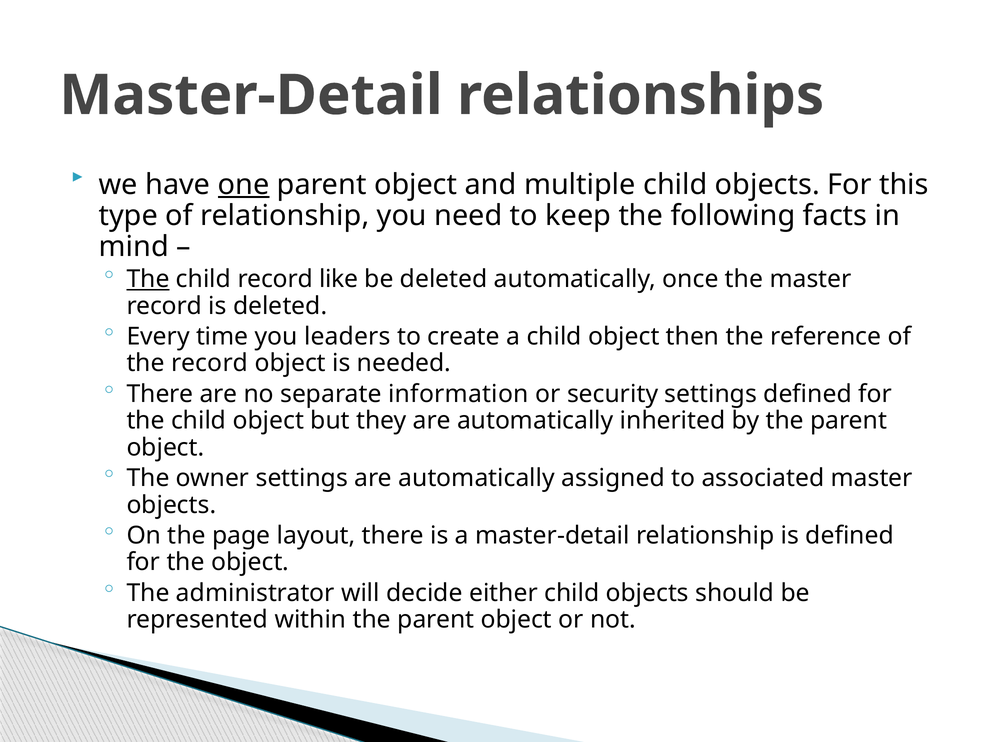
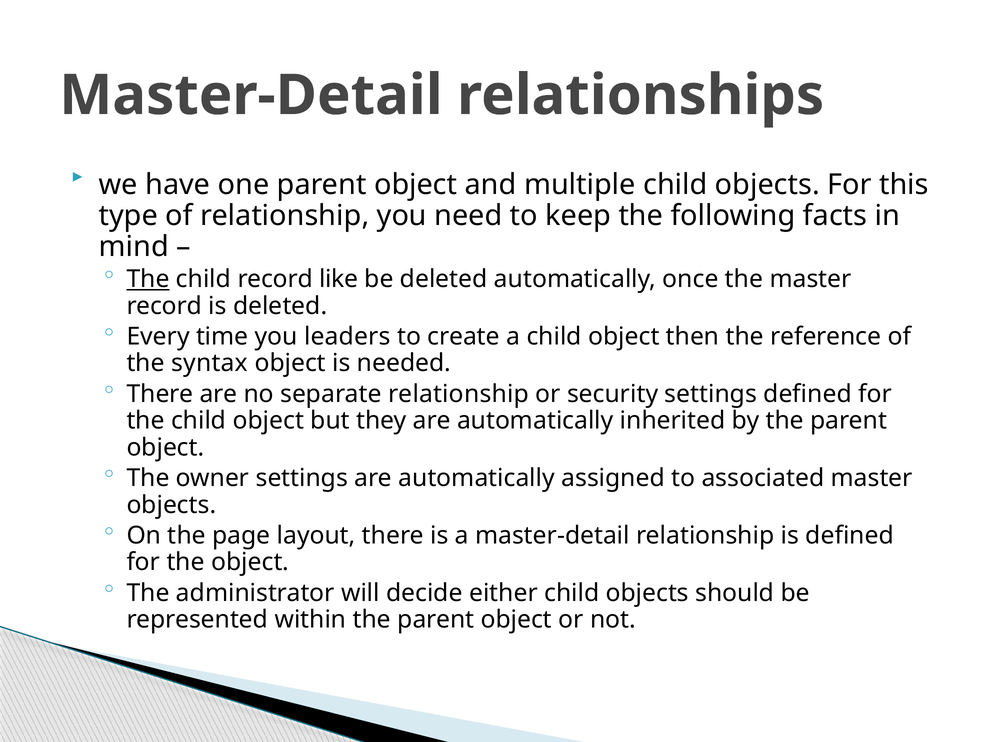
one underline: present -> none
the record: record -> syntax
separate information: information -> relationship
